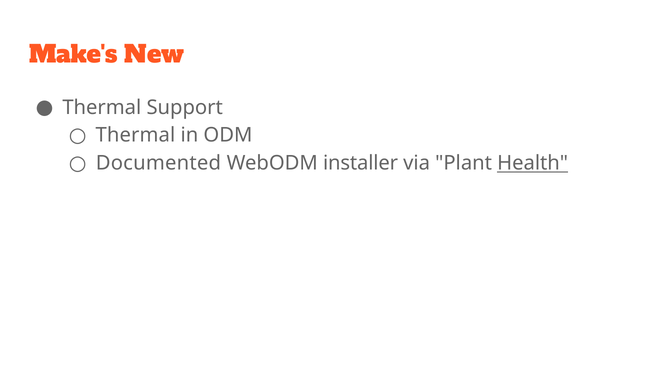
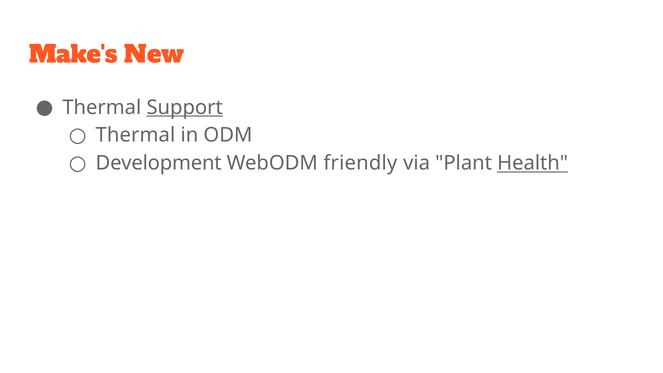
Support underline: none -> present
Documented: Documented -> Development
installer: installer -> friendly
